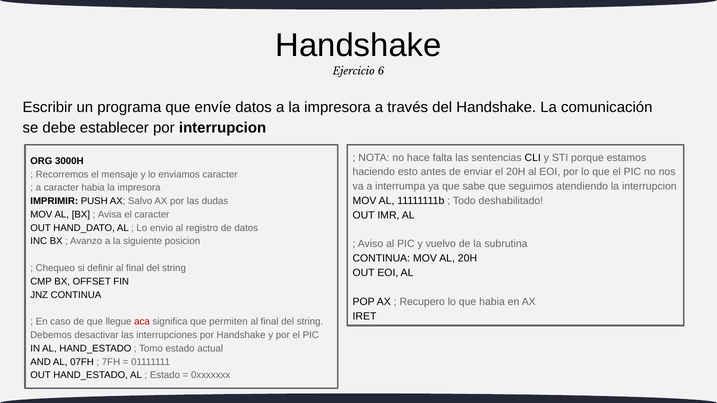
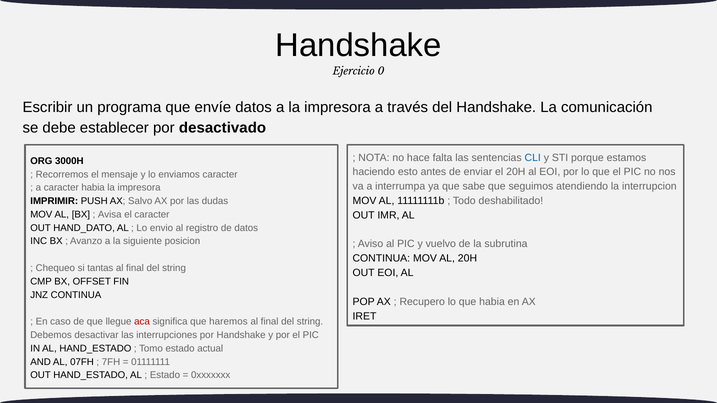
6: 6 -> 0
por interrupcion: interrupcion -> desactivado
CLI colour: black -> blue
definir: definir -> tantas
permiten: permiten -> haremos
